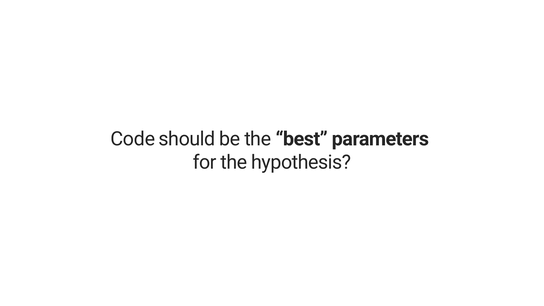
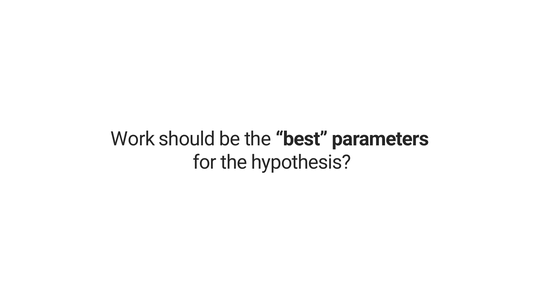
Code: Code -> Work
